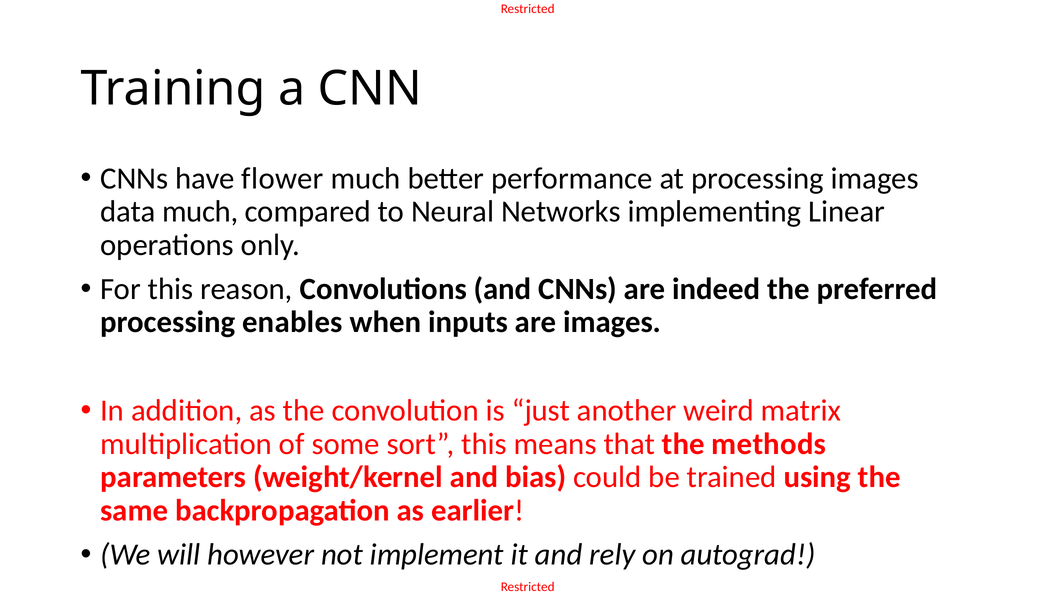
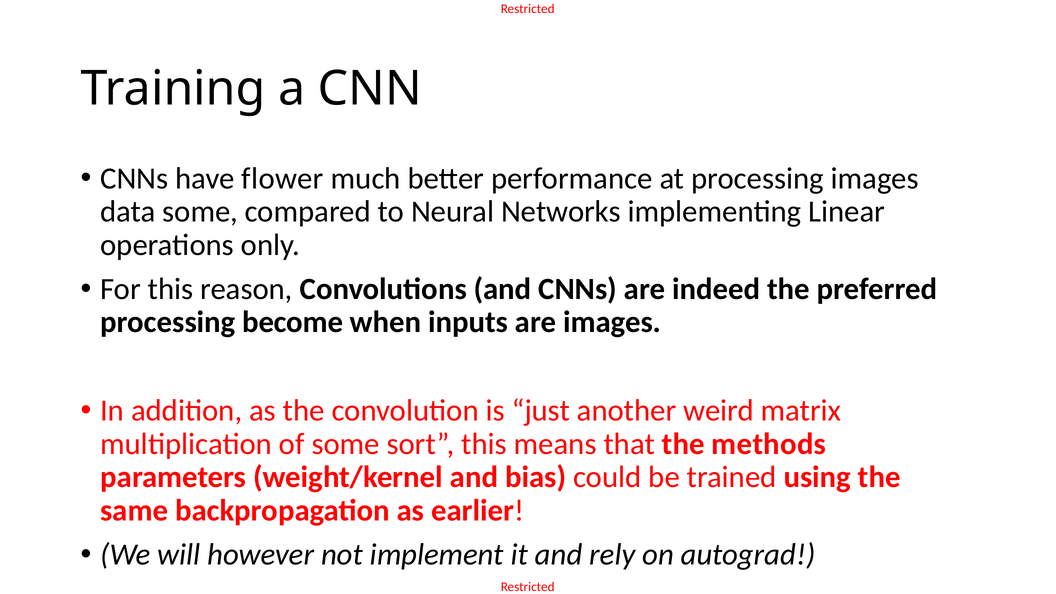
data much: much -> some
enables: enables -> become
